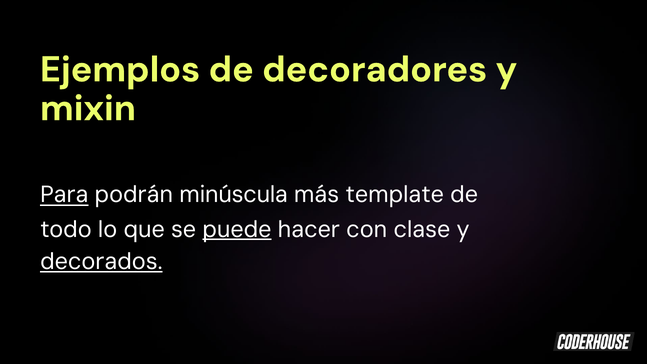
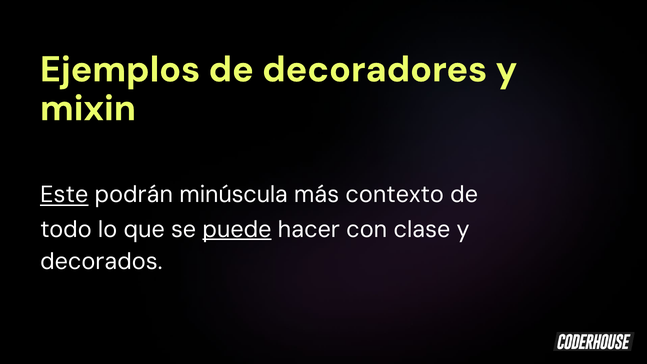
Para: Para -> Este
template: template -> contexto
decorados underline: present -> none
